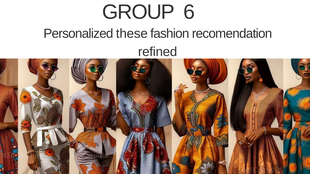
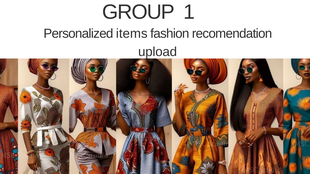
6: 6 -> 1
these: these -> items
refined: refined -> upload
